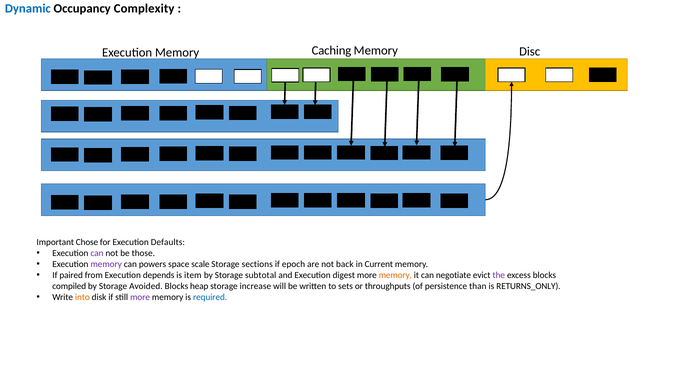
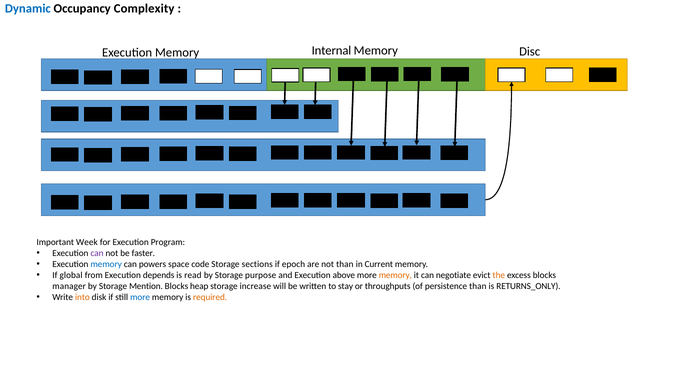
Caching: Caching -> Internal
Chose: Chose -> Week
Defaults: Defaults -> Program
those: those -> faster
memory at (106, 264) colour: purple -> blue
scale: scale -> code
not back: back -> than
paired: paired -> global
item: item -> read
subtotal: subtotal -> purpose
digest: digest -> above
the colour: purple -> orange
compiled: compiled -> manager
Avoided: Avoided -> Mention
sets: sets -> stay
more at (140, 297) colour: purple -> blue
required colour: blue -> orange
